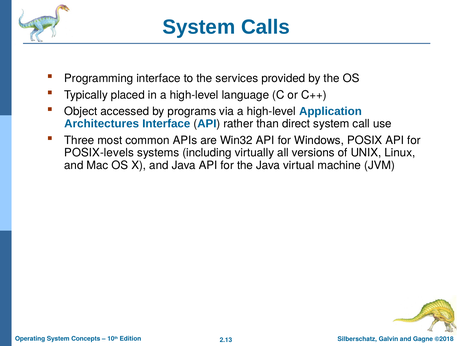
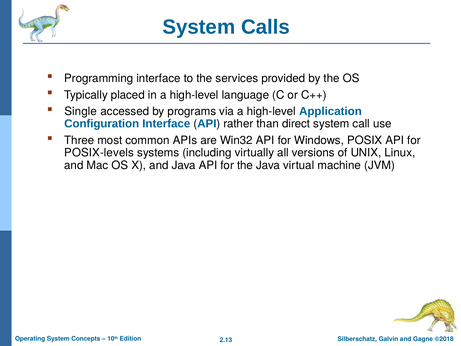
Object: Object -> Single
Architectures: Architectures -> Configuration
